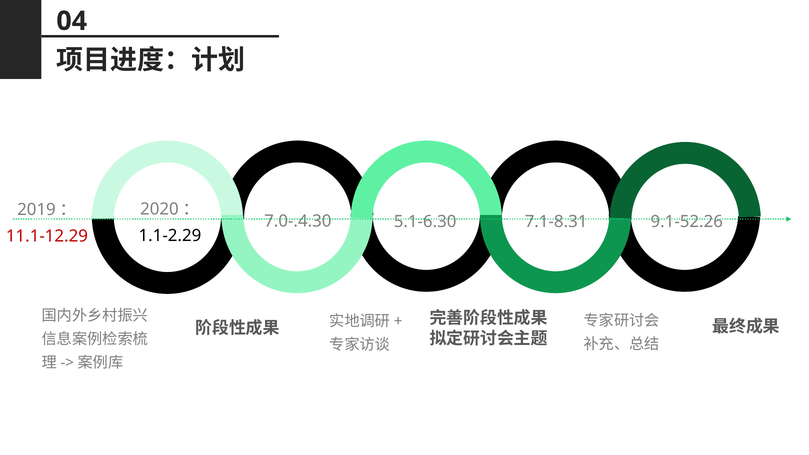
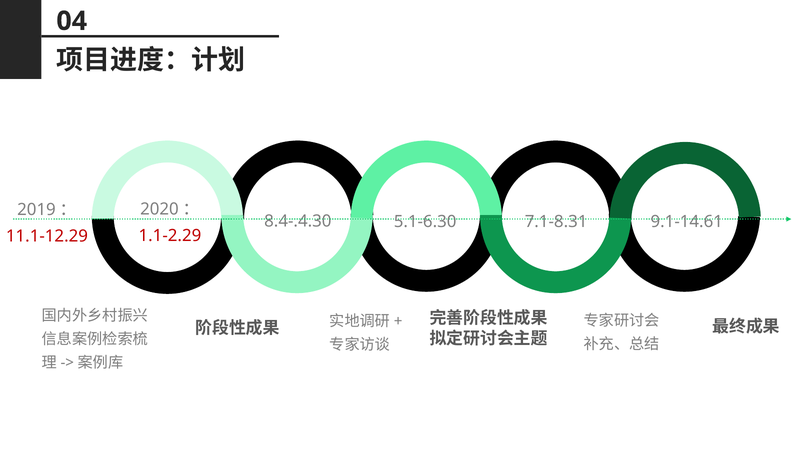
7.0-.4.30: 7.0-.4.30 -> 8.4-.4.30
9.1-52.26: 9.1-52.26 -> 9.1-14.61
1.1-2.29 colour: black -> red
